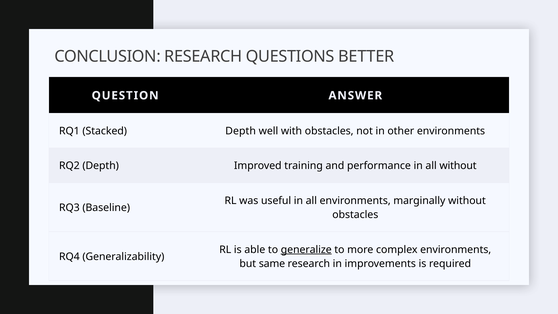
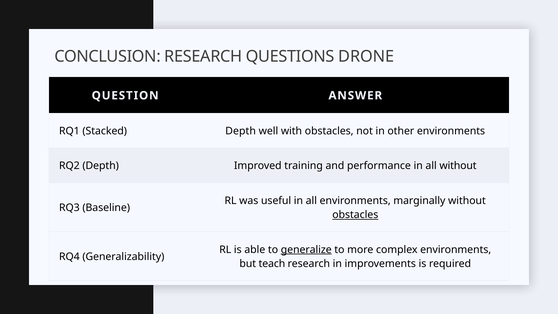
BETTER: BETTER -> DRONE
obstacles at (355, 215) underline: none -> present
same: same -> teach
